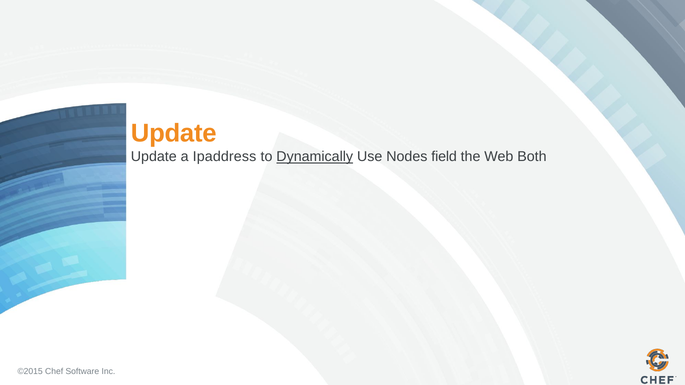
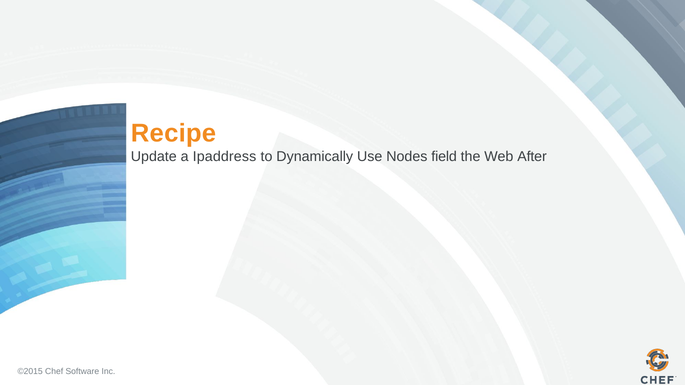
Update at (174, 133): Update -> Recipe
Dynamically underline: present -> none
Both: Both -> After
